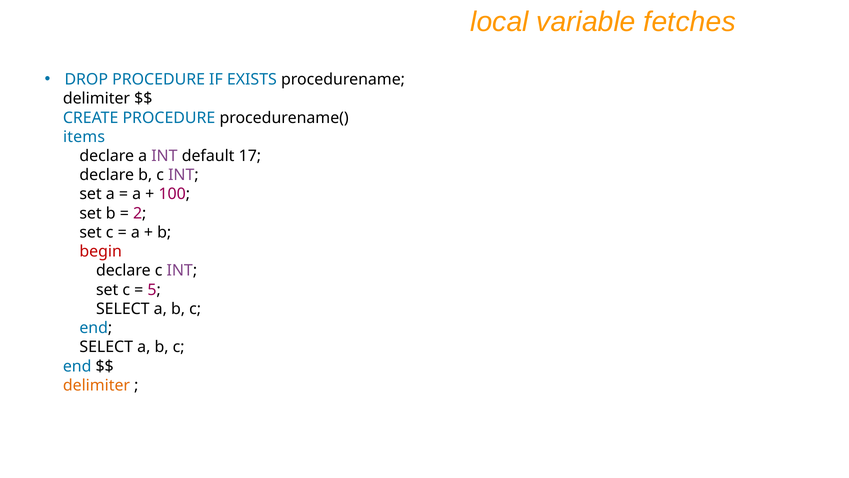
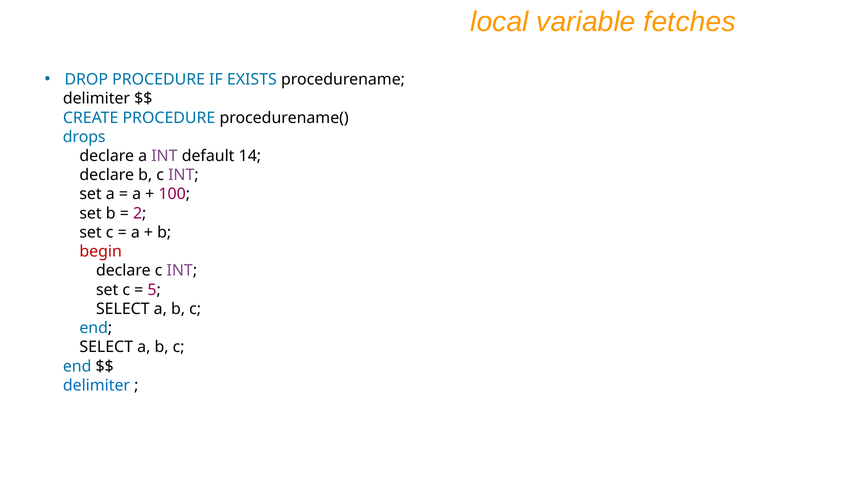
items: items -> drops
17: 17 -> 14
delimiter at (96, 385) colour: orange -> blue
